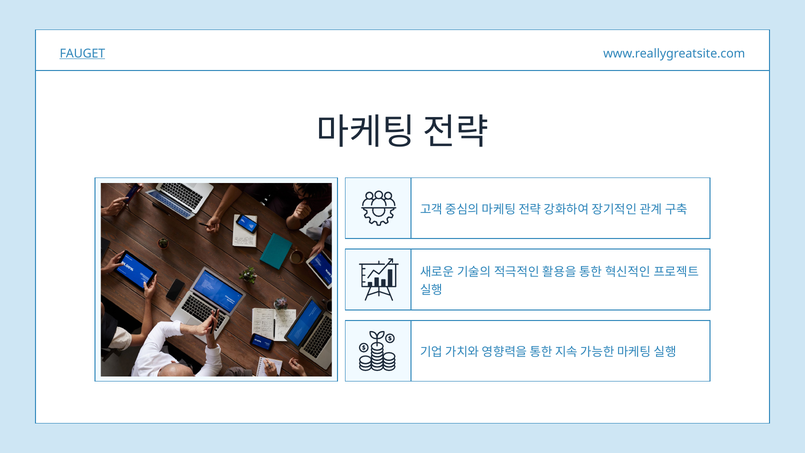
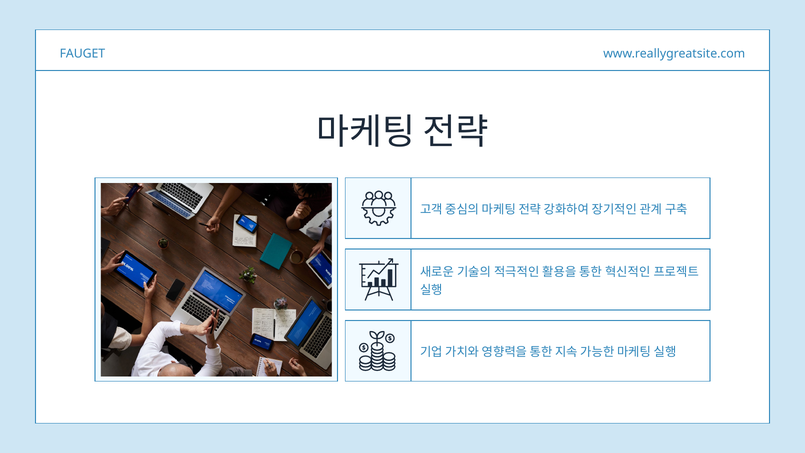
FAUGET underline: present -> none
